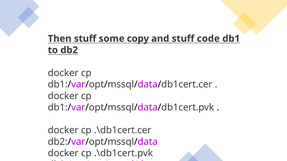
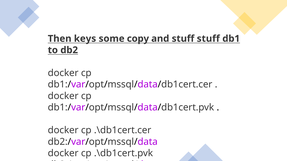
Then stuff: stuff -> keys
stuff code: code -> stuff
